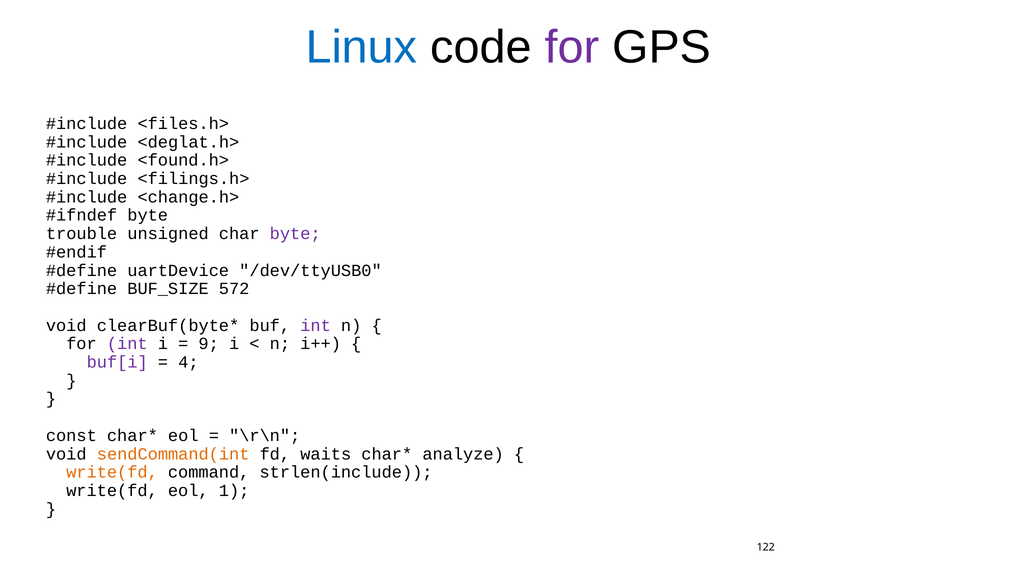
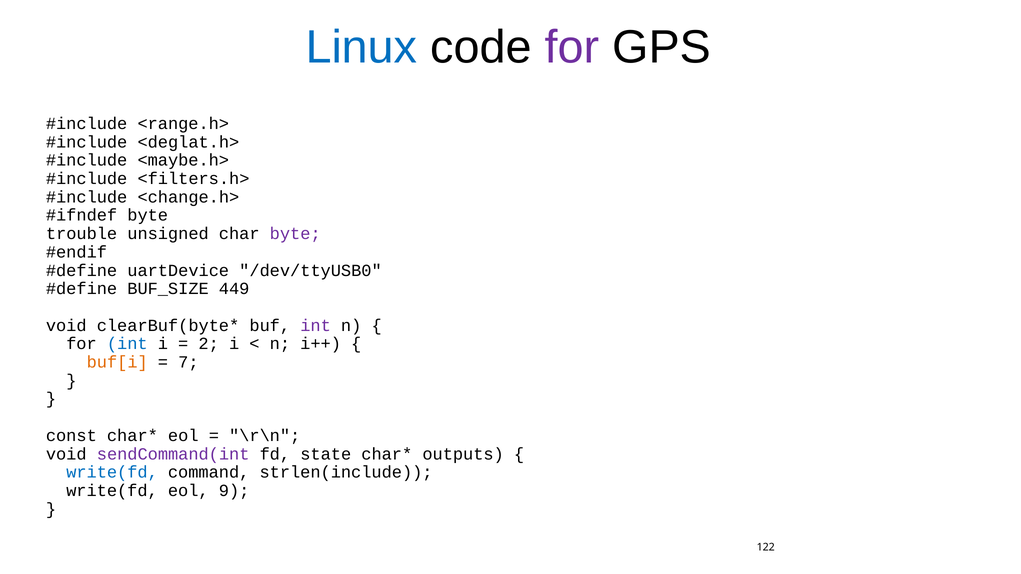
<files.h>: <files.h> -> <range.h>
<found.h>: <found.h> -> <maybe.h>
<filings.h>: <filings.h> -> <filters.h>
572: 572 -> 449
int at (127, 344) colour: purple -> blue
9: 9 -> 2
buf[i colour: purple -> orange
4: 4 -> 7
sendCommand(int colour: orange -> purple
waits: waits -> state
analyze: analyze -> outputs
write(fd at (112, 472) colour: orange -> blue
1: 1 -> 9
